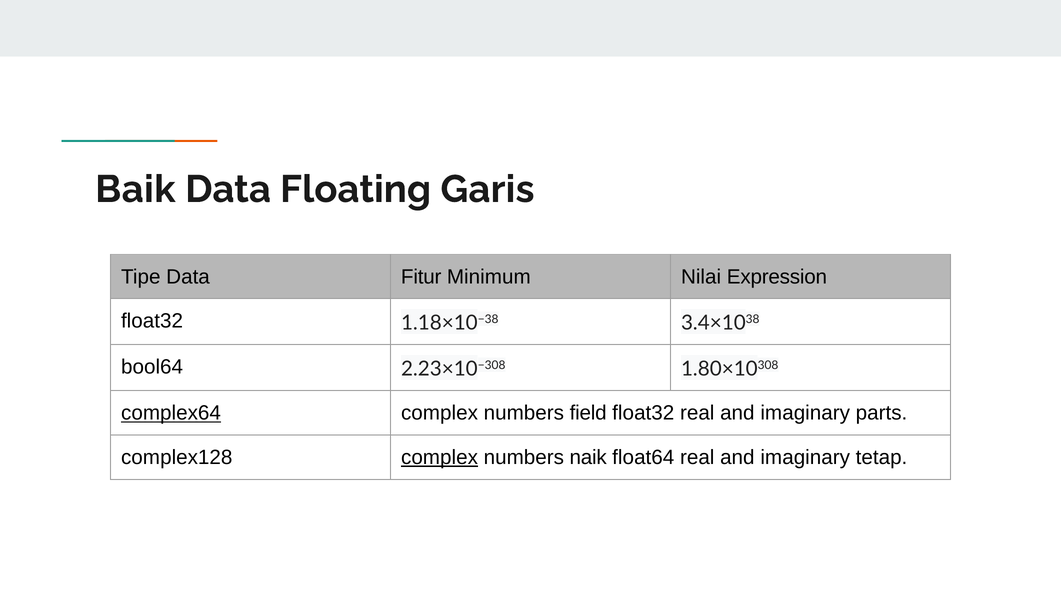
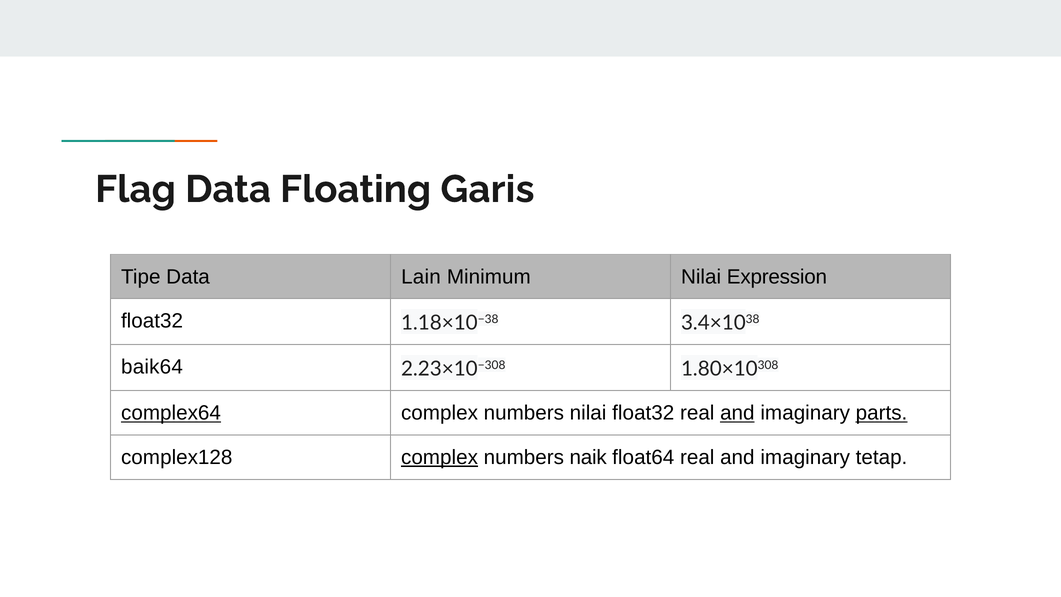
Baik: Baik -> Flag
Fitur: Fitur -> Lain
bool64: bool64 -> baik64
numbers field: field -> nilai
and at (737, 413) underline: none -> present
parts underline: none -> present
